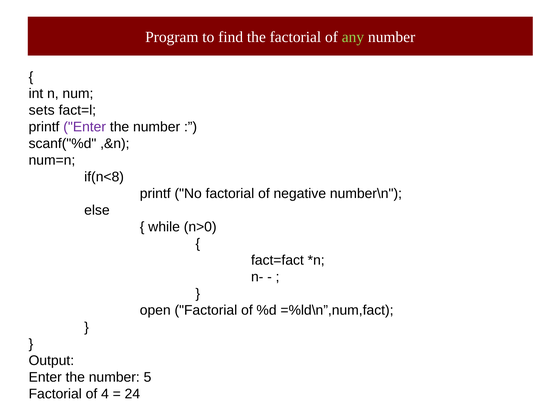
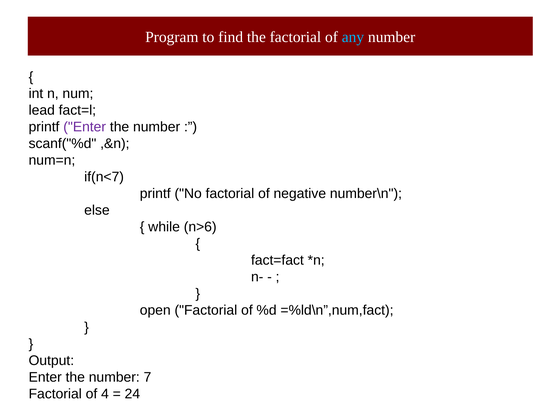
any colour: light green -> light blue
sets: sets -> lead
if(n<8: if(n<8 -> if(n<7
n>0: n>0 -> n>6
5: 5 -> 7
